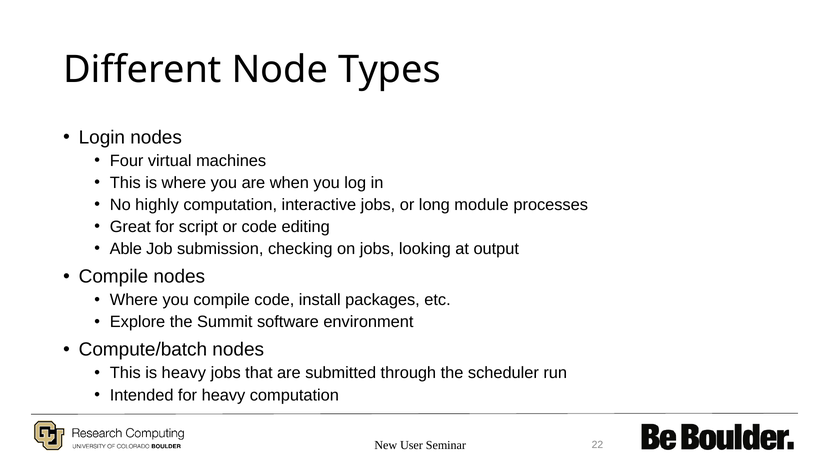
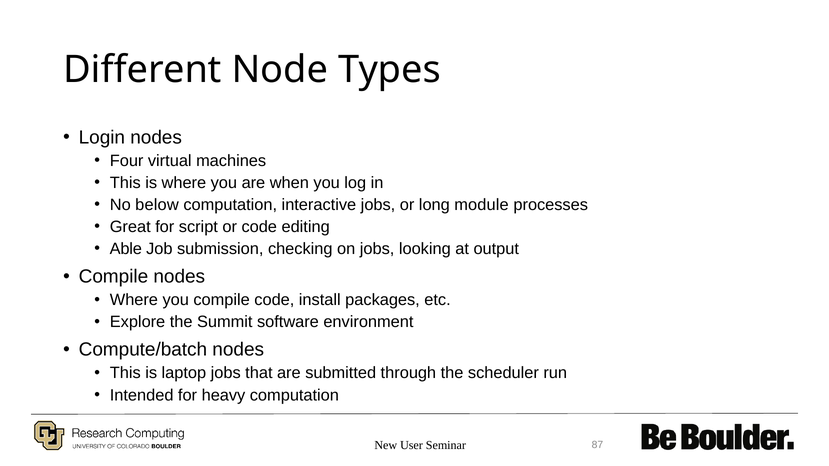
highly: highly -> below
is heavy: heavy -> laptop
22: 22 -> 87
